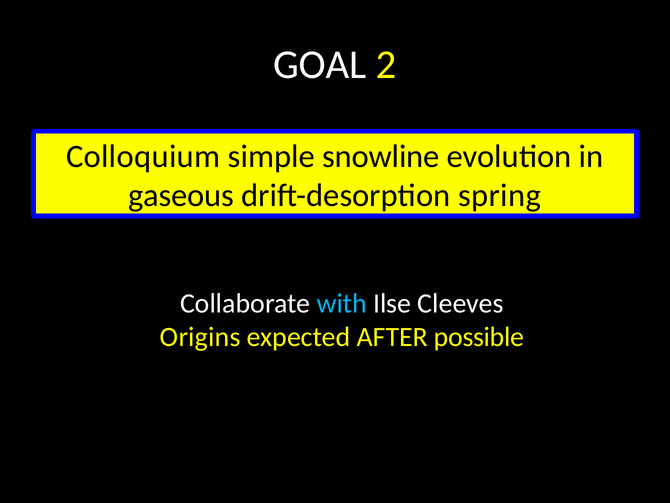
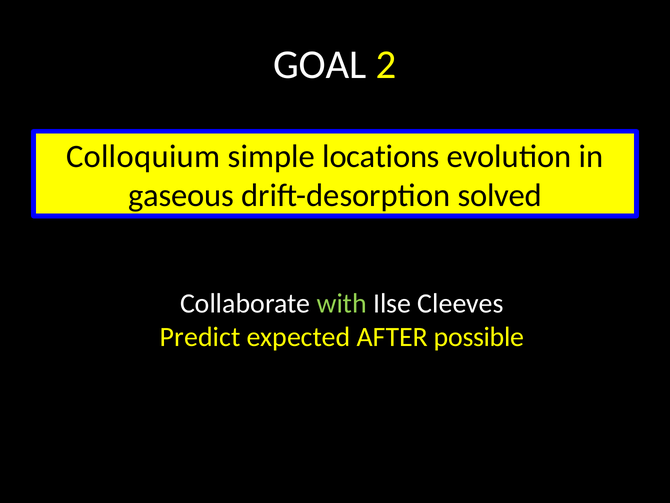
snowline: snowline -> locations
spring: spring -> solved
with colour: light blue -> light green
Origins: Origins -> Predict
